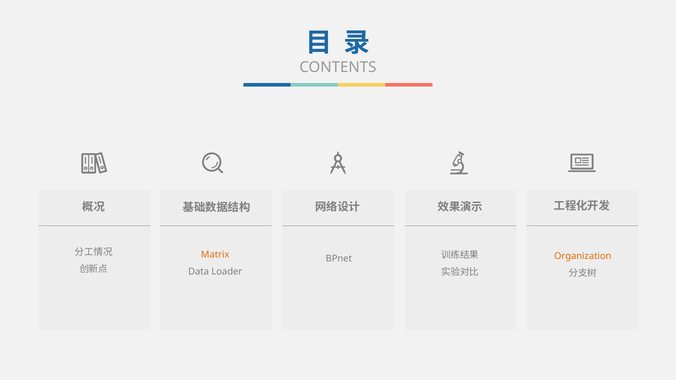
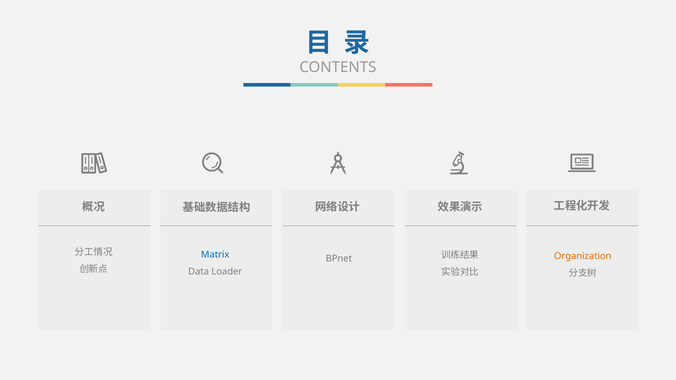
Matrix colour: orange -> blue
